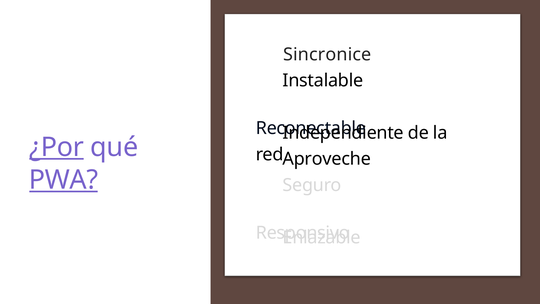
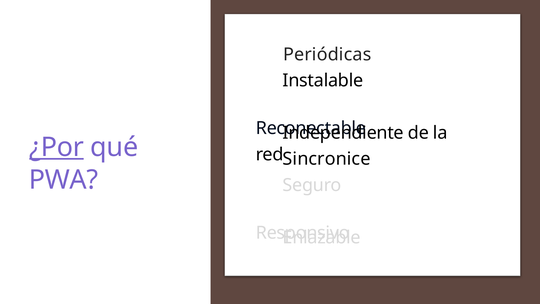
Sincronice: Sincronice -> Periódicas
Aproveche: Aproveche -> Sincronice
PWA underline: present -> none
